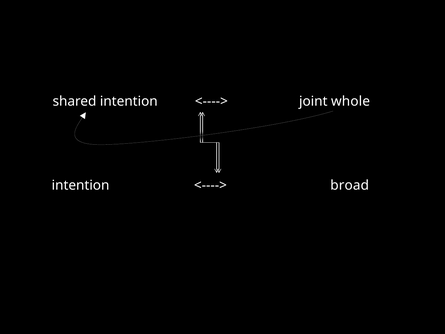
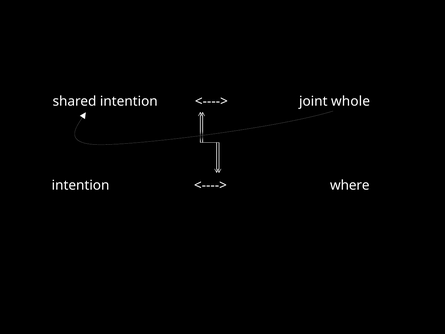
broad: broad -> where
